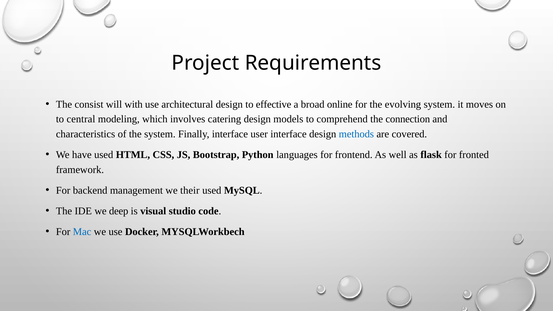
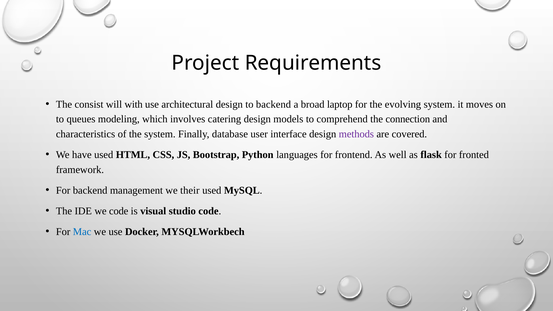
to effective: effective -> backend
online: online -> laptop
central: central -> queues
Finally interface: interface -> database
methods colour: blue -> purple
we deep: deep -> code
